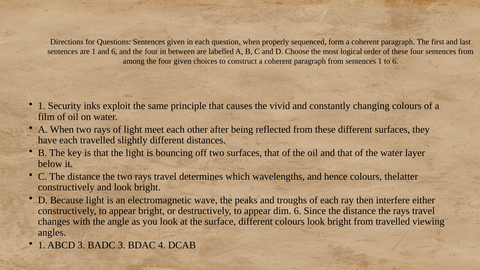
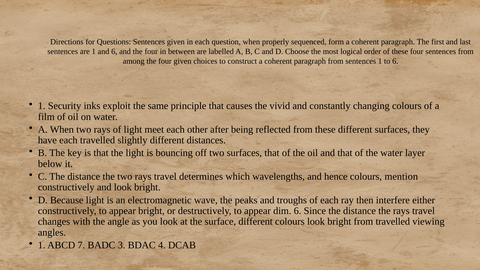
thelatter: thelatter -> mention
ABCD 3: 3 -> 7
